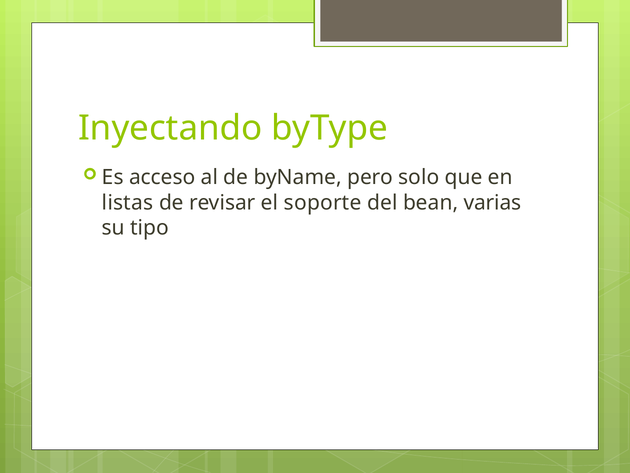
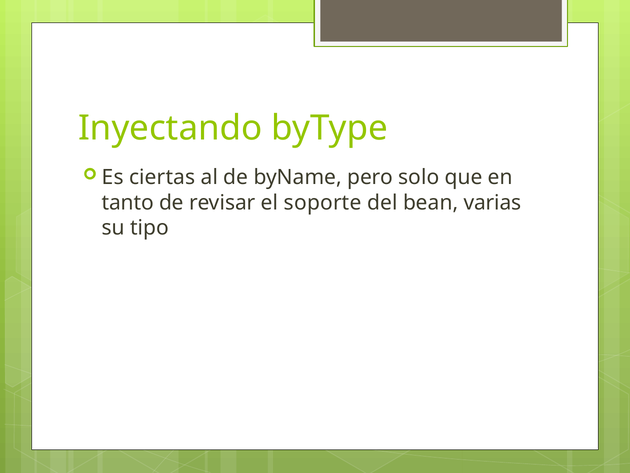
acceso: acceso -> ciertas
listas: listas -> tanto
